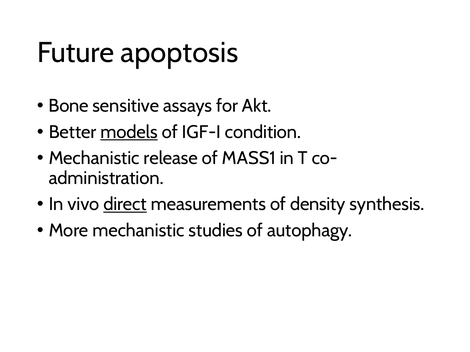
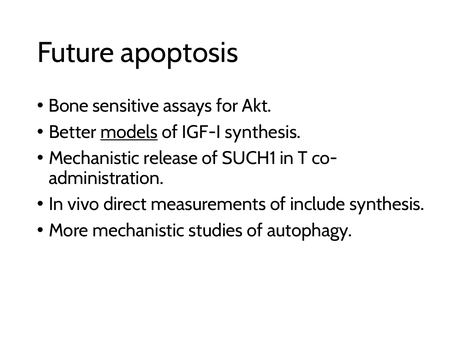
IGF-I condition: condition -> synthesis
MASS1: MASS1 -> SUCH1
direct underline: present -> none
density: density -> include
